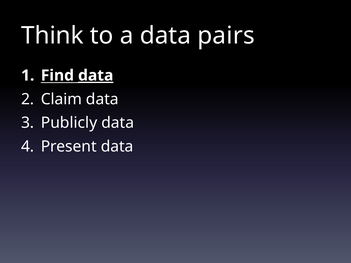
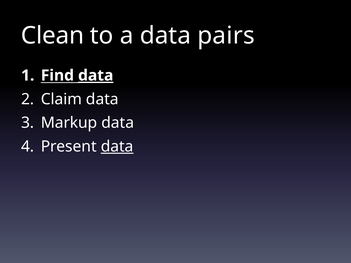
Think: Think -> Clean
Publicly: Publicly -> Markup
data at (117, 147) underline: none -> present
